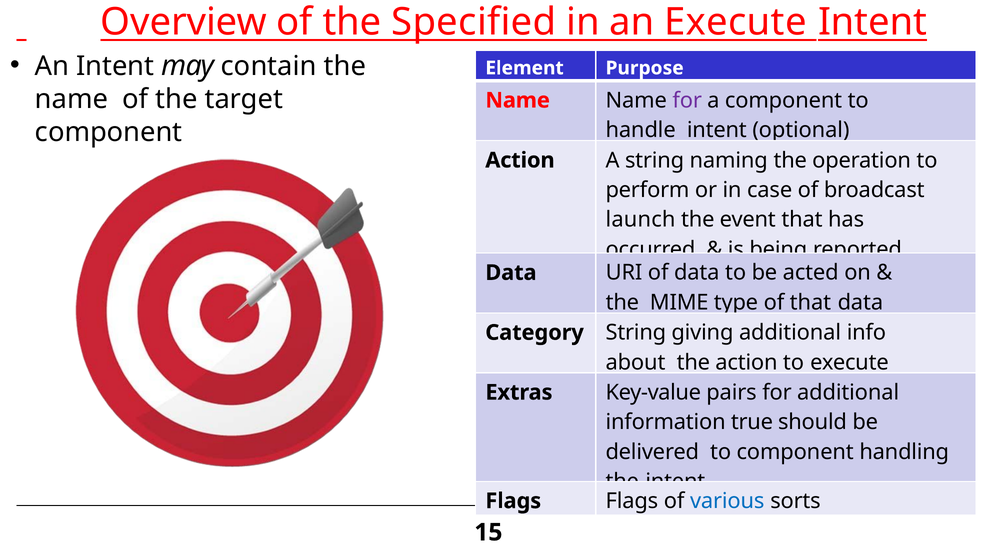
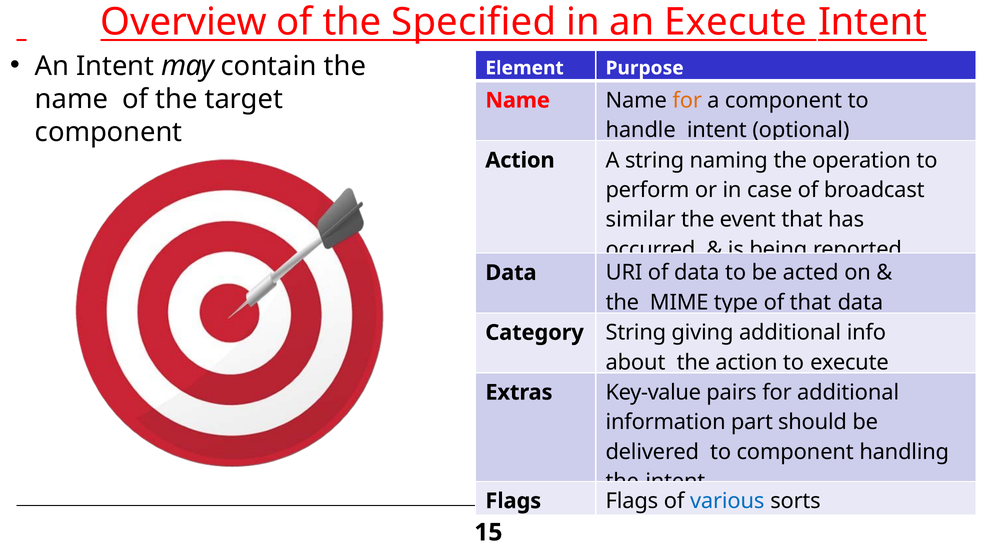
for at (687, 100) colour: purple -> orange
launch: launch -> similar
true: true -> part
